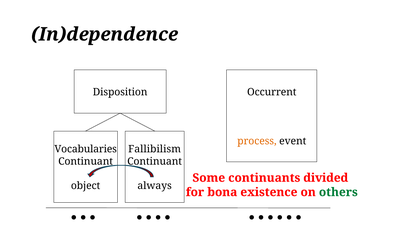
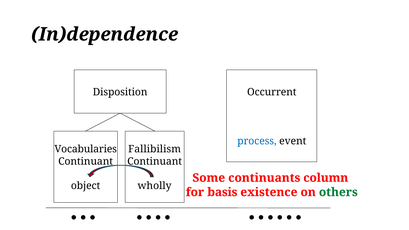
process colour: orange -> blue
divided: divided -> column
always: always -> wholly
bona: bona -> basis
